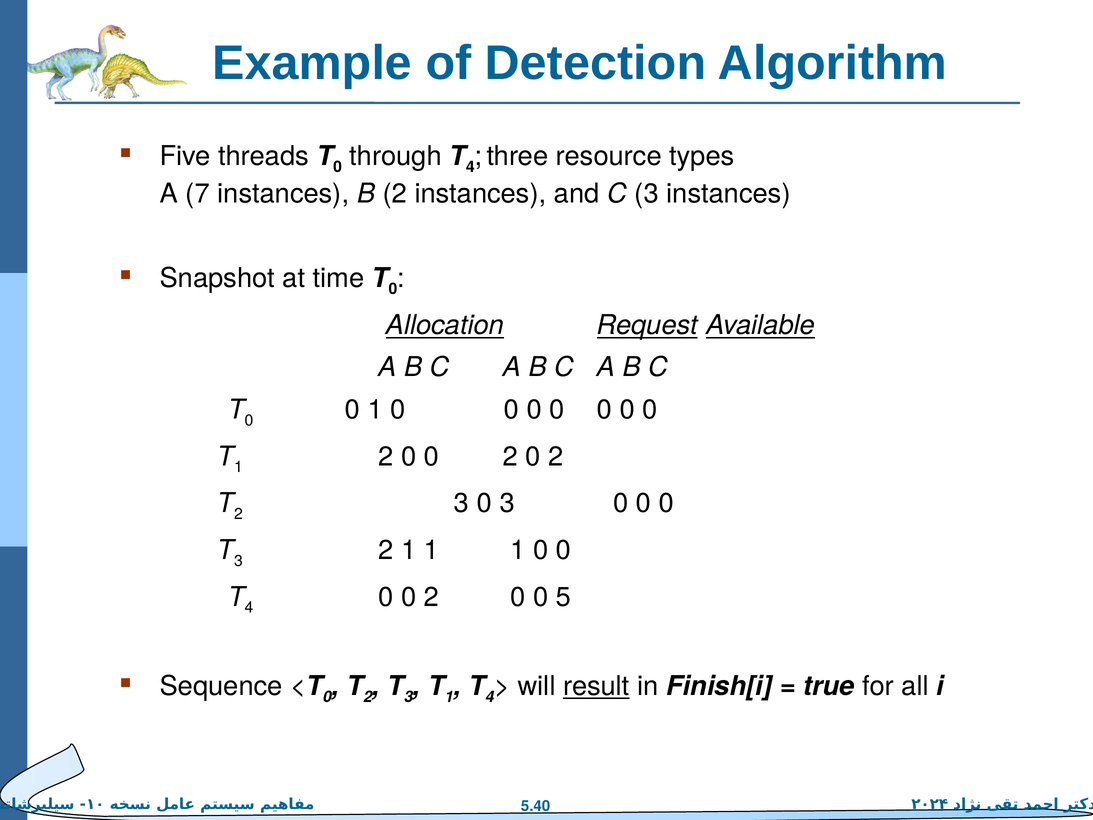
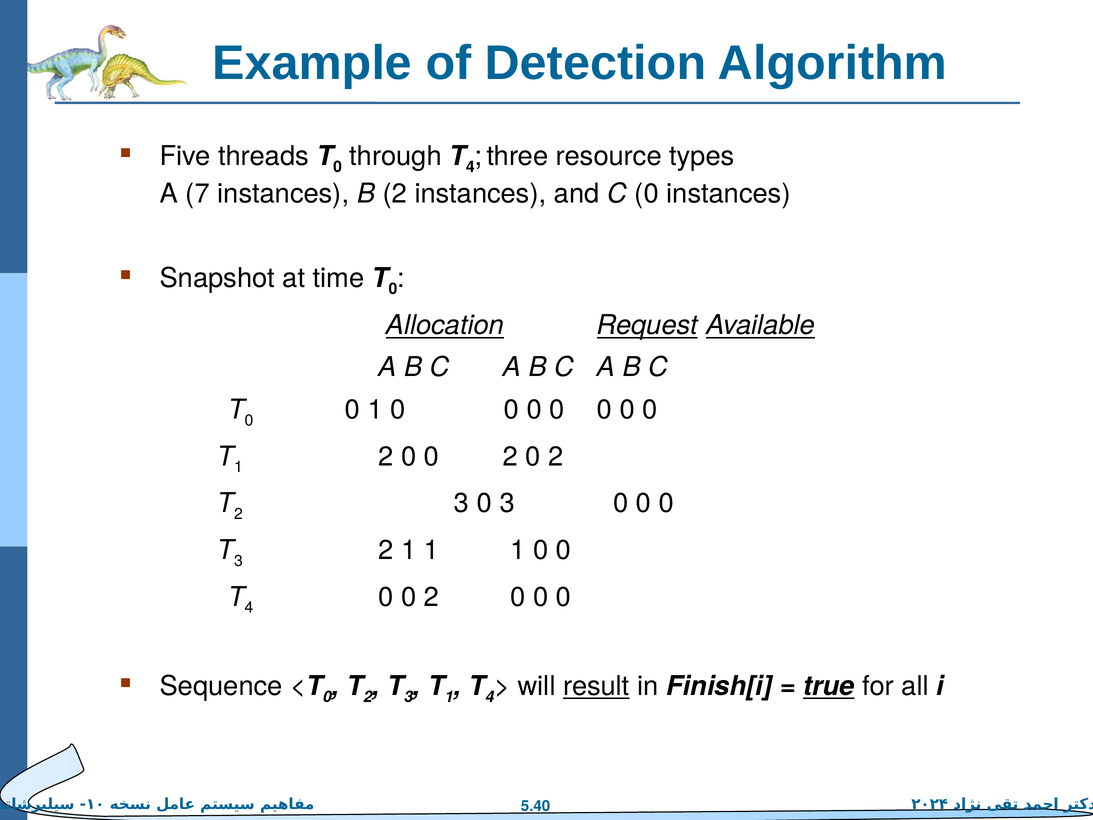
C 3: 3 -> 0
2 0 0 5: 5 -> 0
true underline: none -> present
